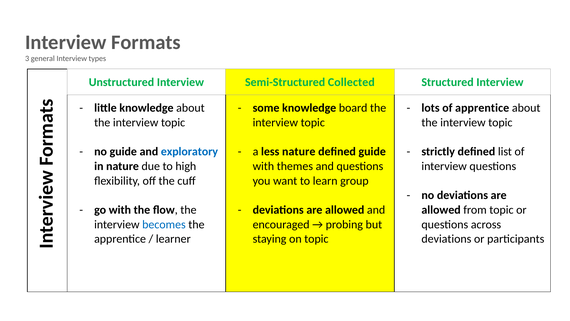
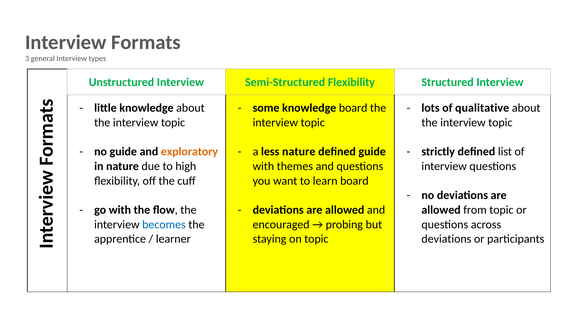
Semi-Structured Collected: Collected -> Flexibility
of apprentice: apprentice -> qualitative
exploratory colour: blue -> orange
learn group: group -> board
